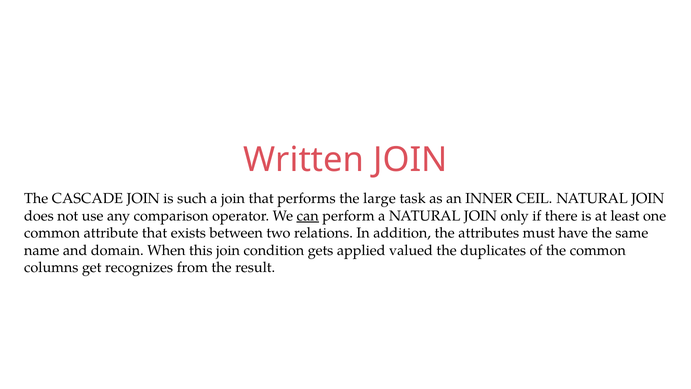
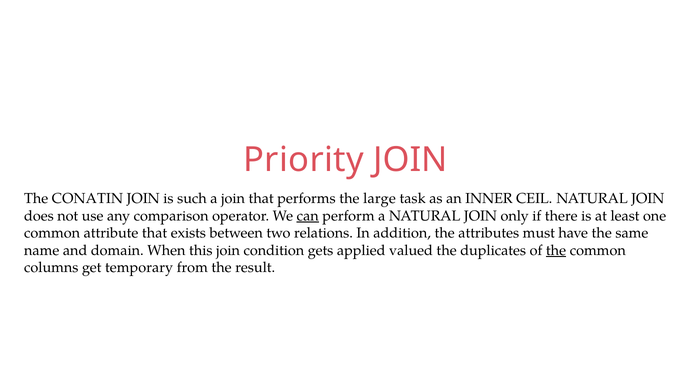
Written: Written -> Priority
CASCADE: CASCADE -> CONATIN
the at (556, 250) underline: none -> present
recognizes: recognizes -> temporary
